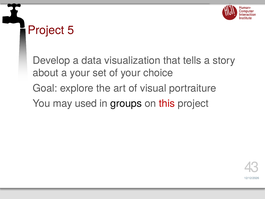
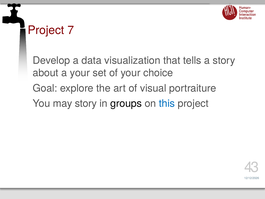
5: 5 -> 7
may used: used -> story
this colour: red -> blue
